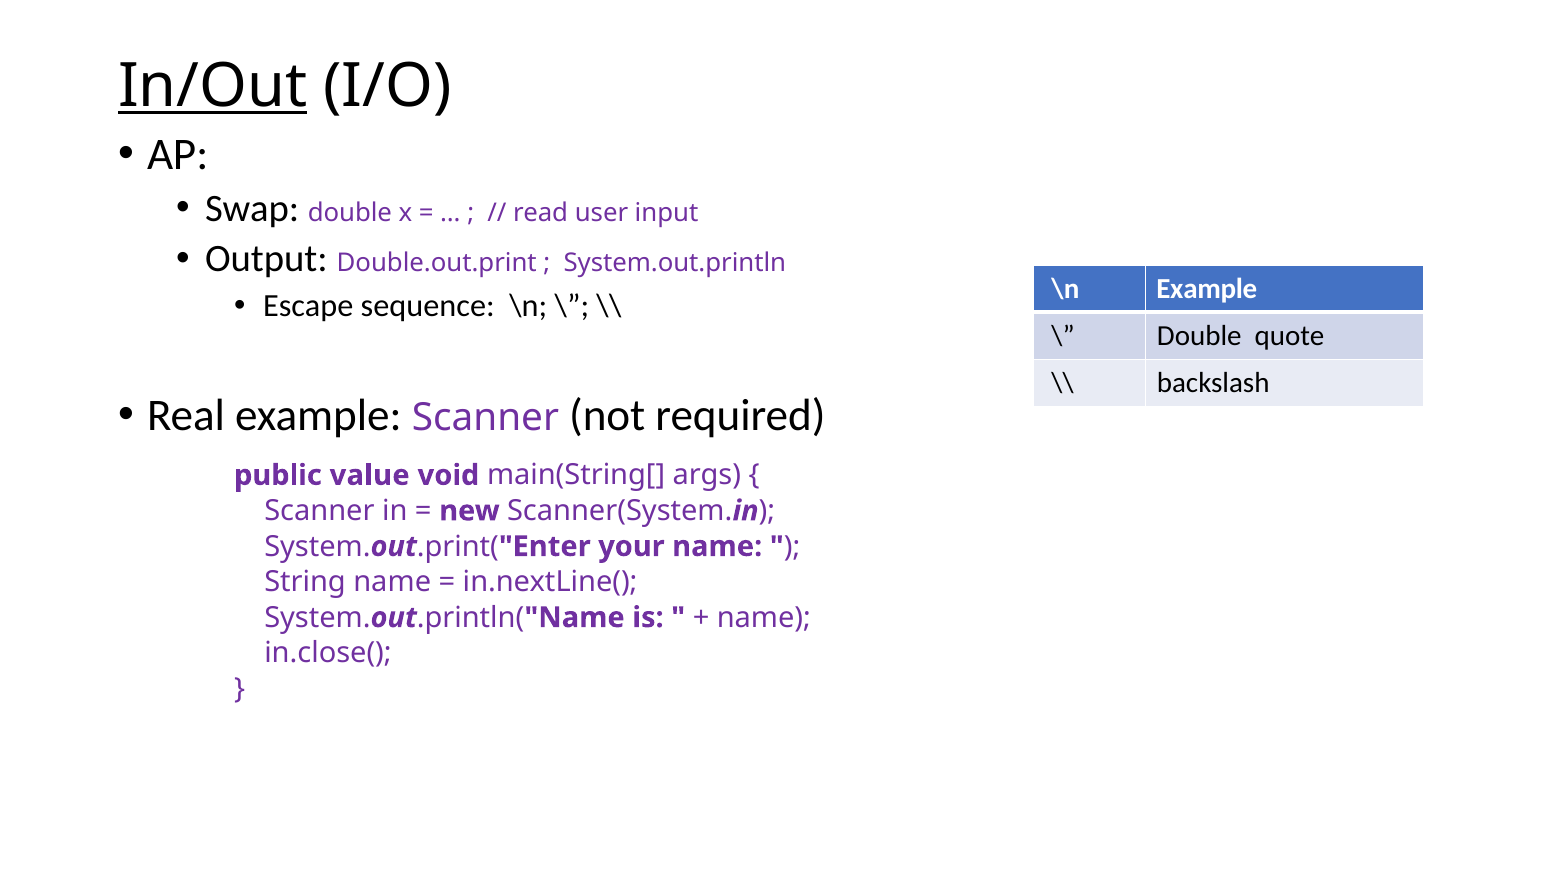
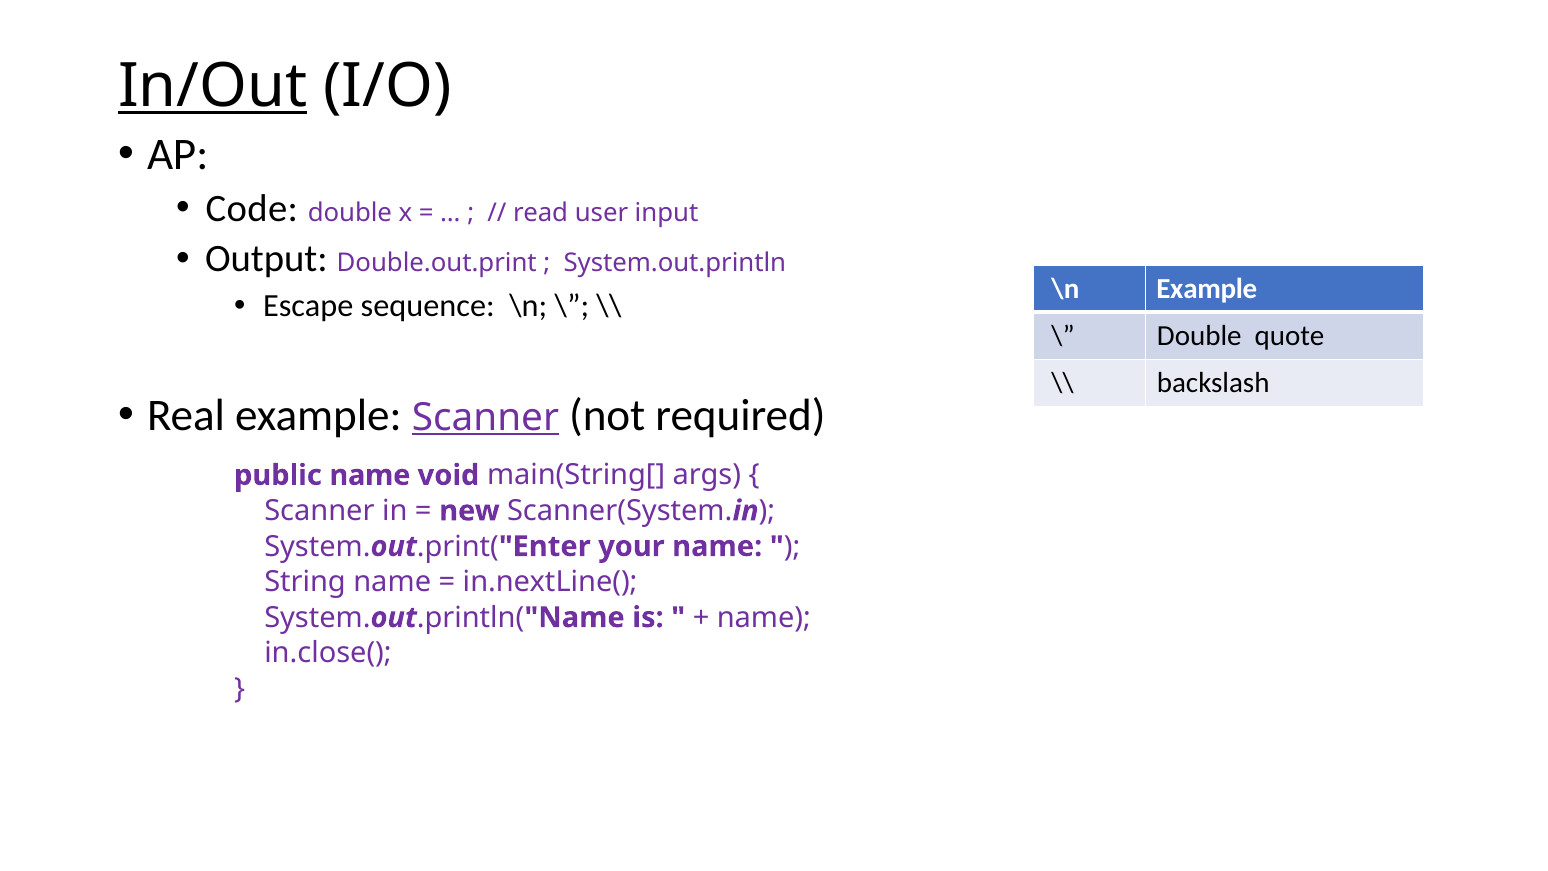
Swap: Swap -> Code
Scanner at (485, 417) underline: none -> present
public value: value -> name
